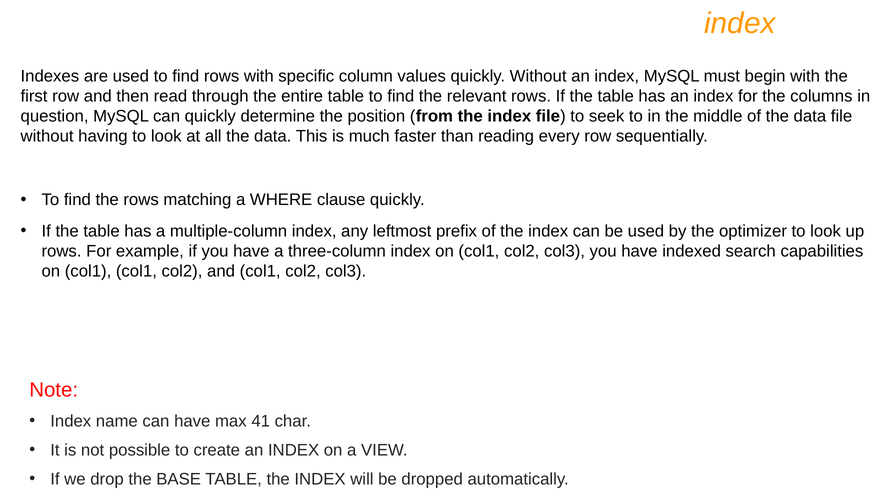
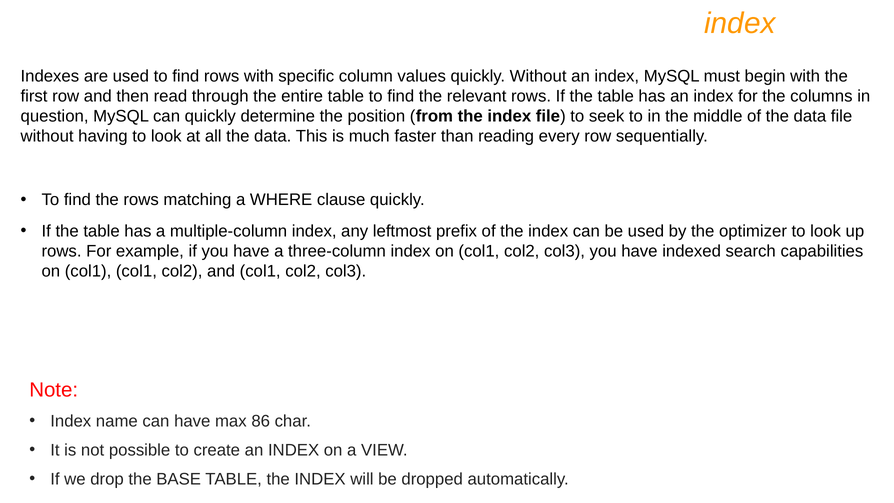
41: 41 -> 86
